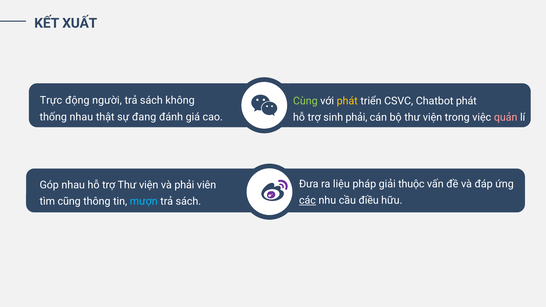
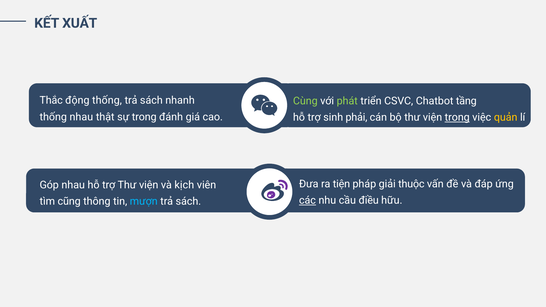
Trực: Trực -> Thắc
động người: người -> thống
không: không -> nhanh
phát at (347, 101) colour: yellow -> light green
Chatbot phát: phát -> tầng
sự đang: đang -> trong
trong at (457, 118) underline: none -> present
quản colour: pink -> yellow
liệu: liệu -> tiện
và phải: phải -> kịch
